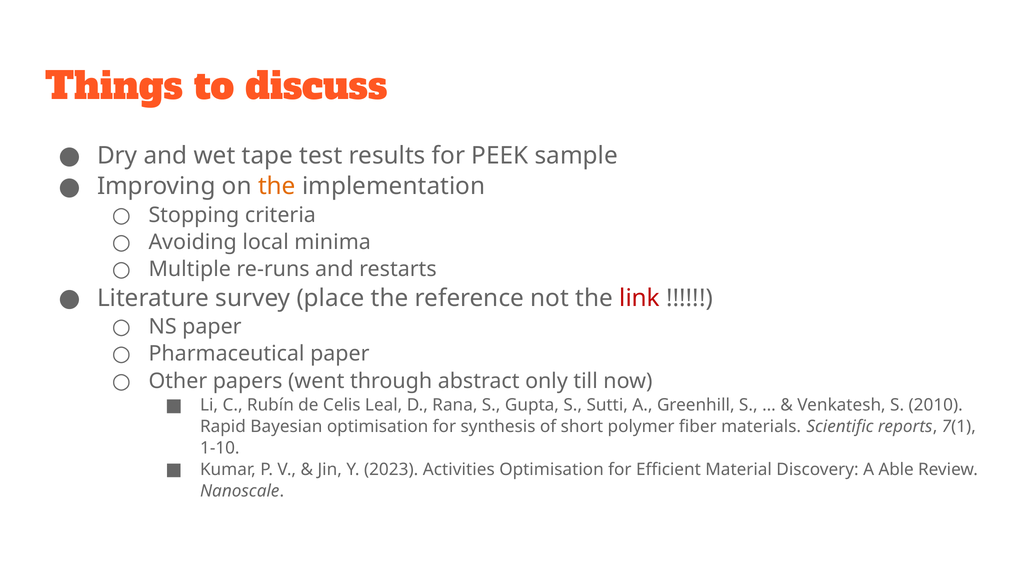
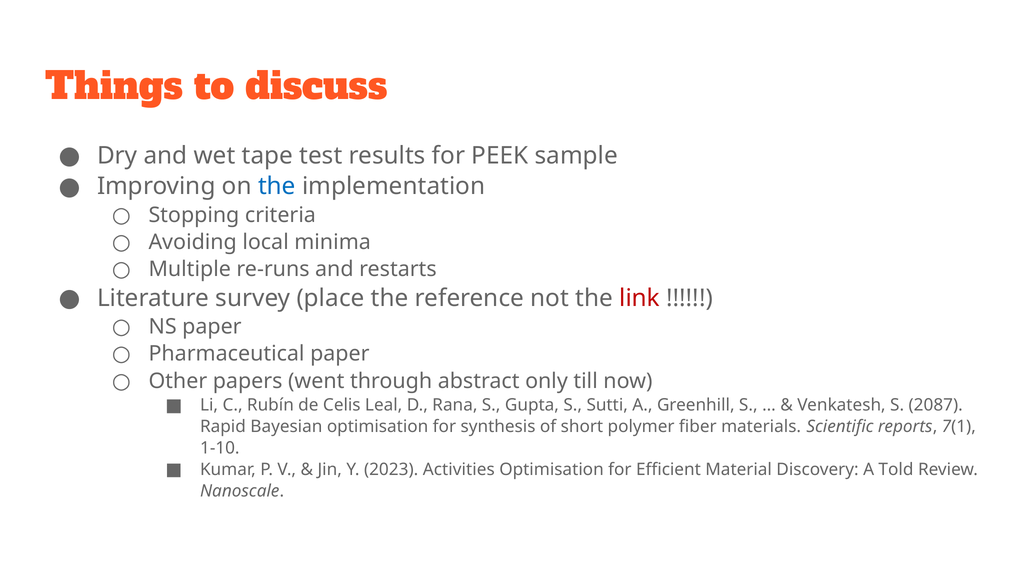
the at (277, 186) colour: orange -> blue
2010: 2010 -> 2087
Able: Able -> Told
